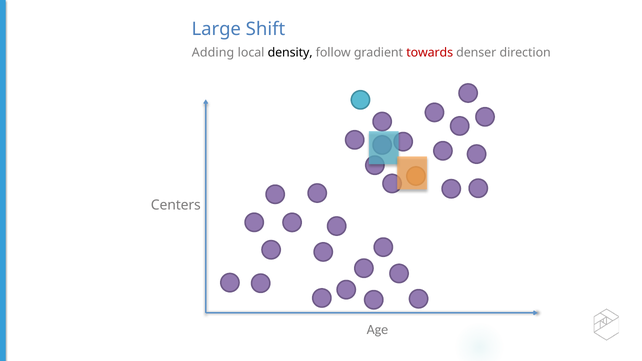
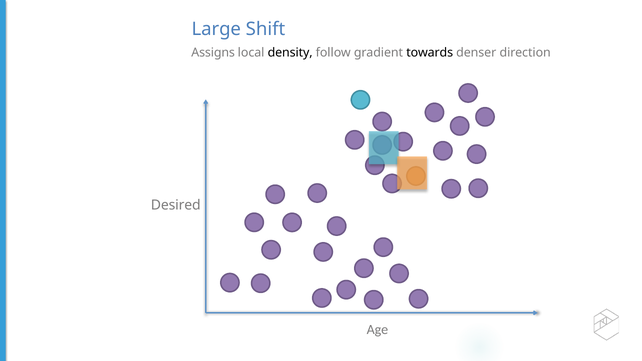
Adding: Adding -> Assigns
towards colour: red -> black
Centers: Centers -> Desired
